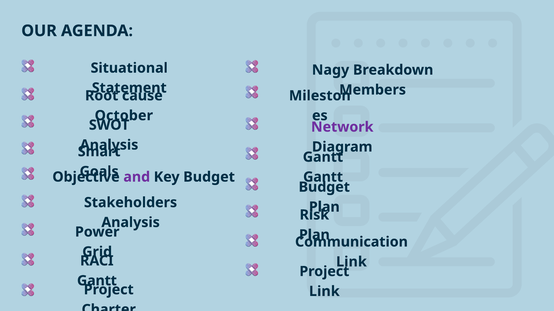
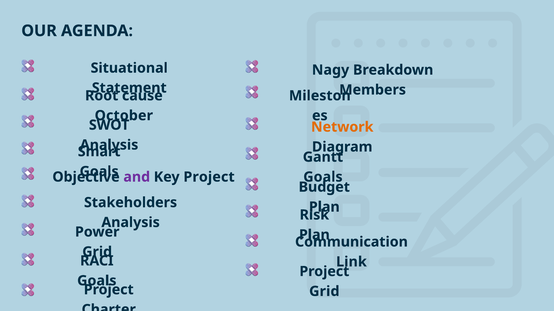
Network colour: purple -> orange
Key Budget: Budget -> Project
Gantt at (323, 177): Gantt -> Goals
Gantt at (97, 281): Gantt -> Goals
Link at (324, 292): Link -> Grid
